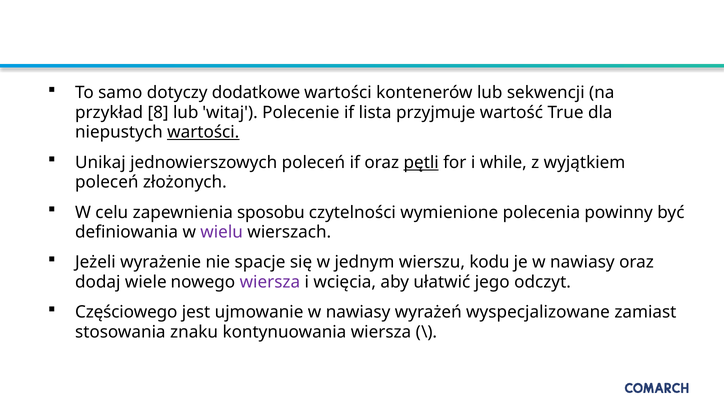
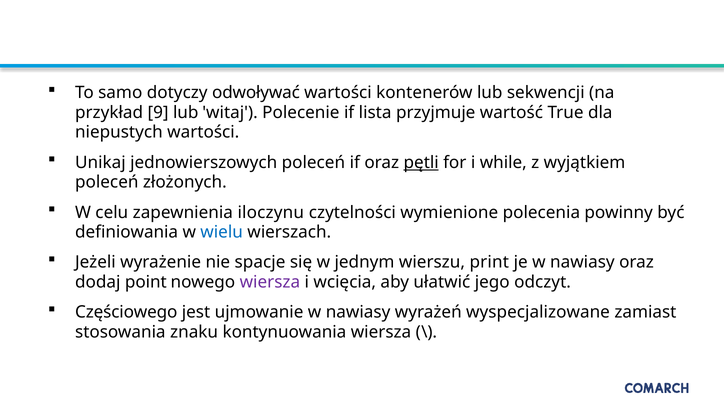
dodatkowe: dodatkowe -> odwoływać
8: 8 -> 9
wartości at (203, 132) underline: present -> none
sposobu: sposobu -> iloczynu
wielu colour: purple -> blue
kodu: kodu -> print
wiele: wiele -> point
